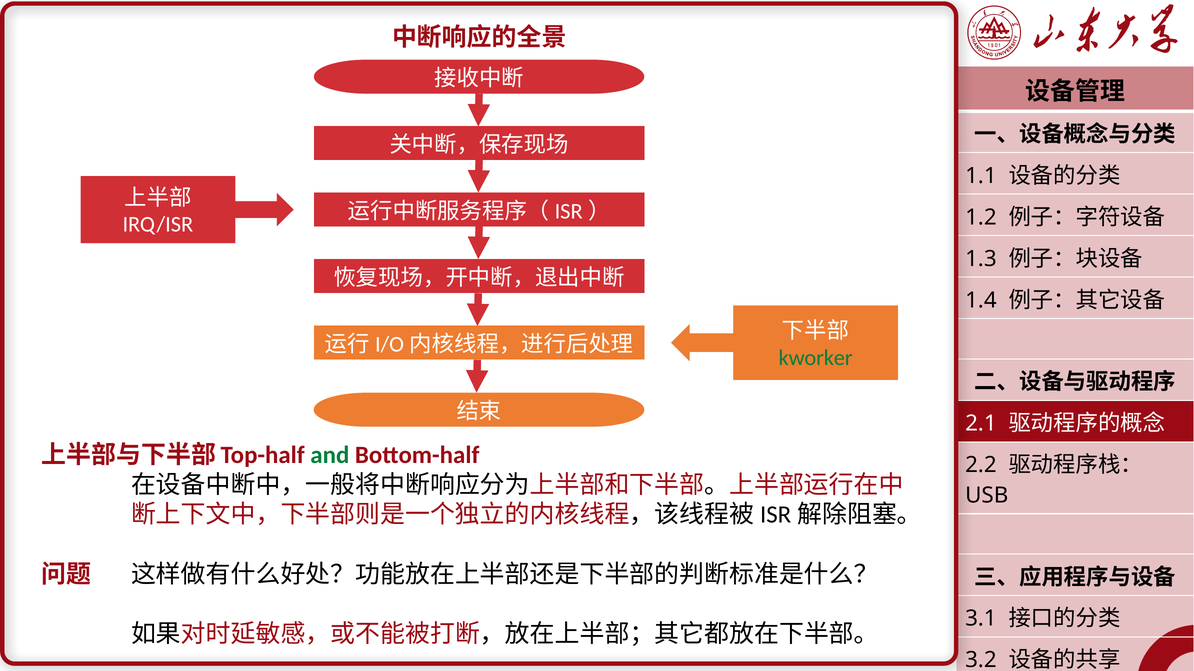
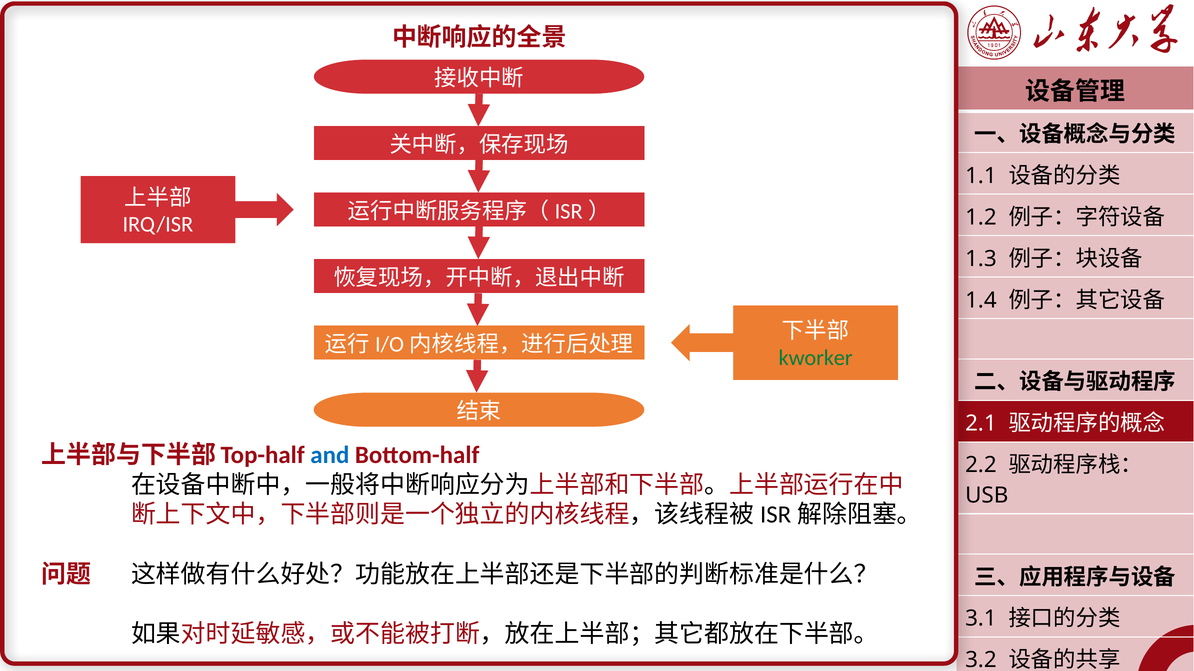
and colour: green -> blue
